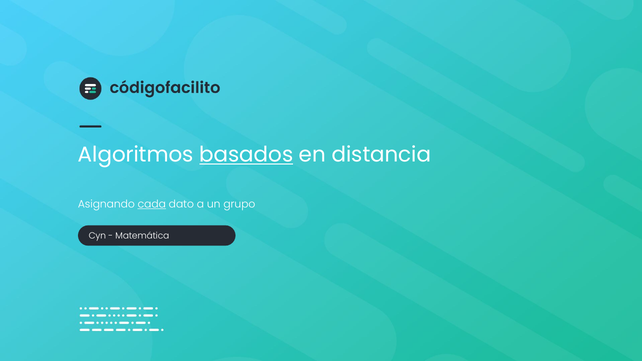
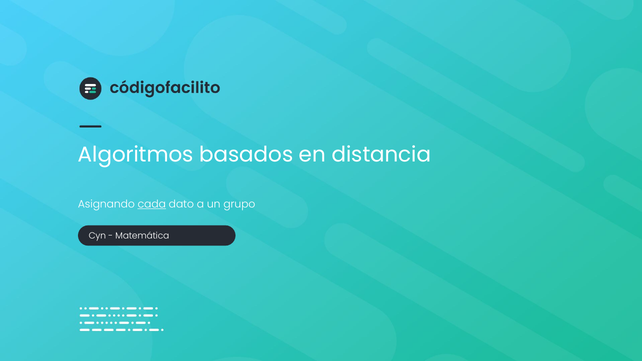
basados underline: present -> none
